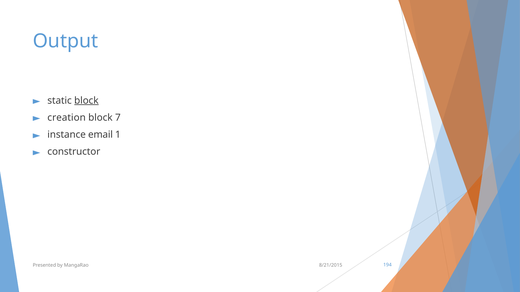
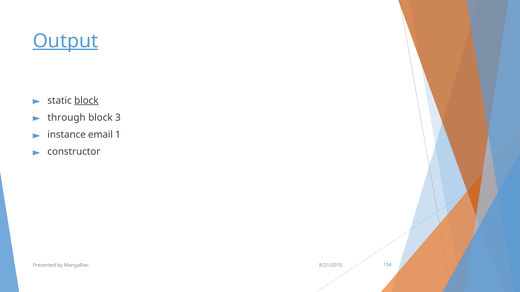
Output underline: none -> present
creation: creation -> through
7: 7 -> 3
